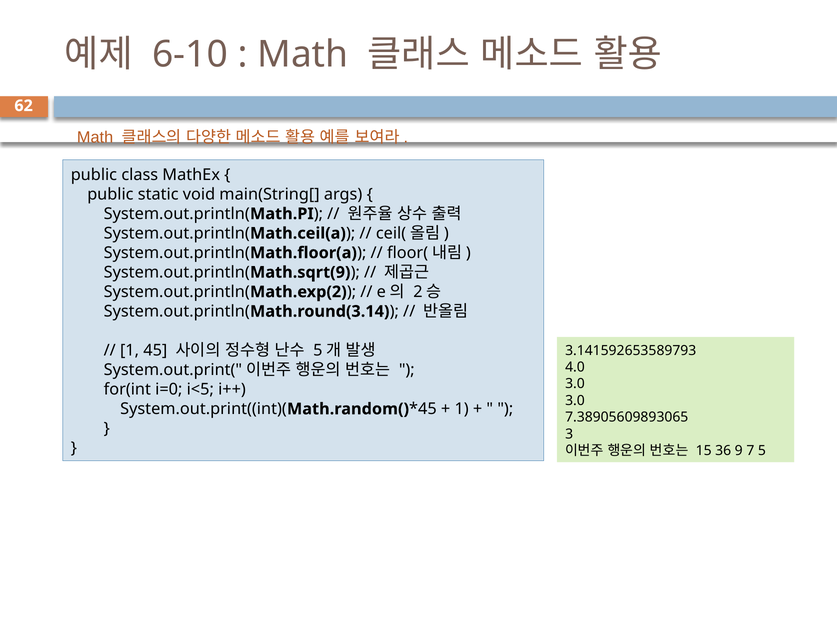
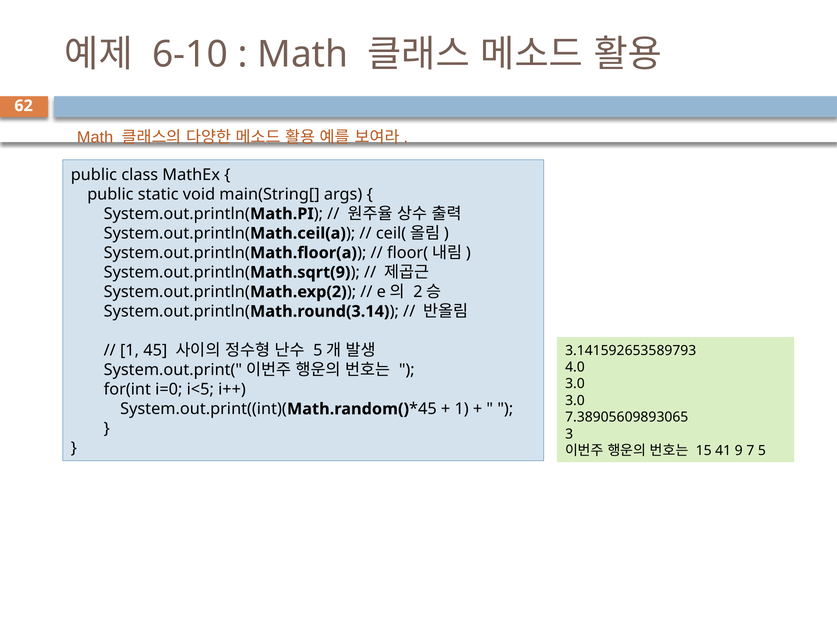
36: 36 -> 41
